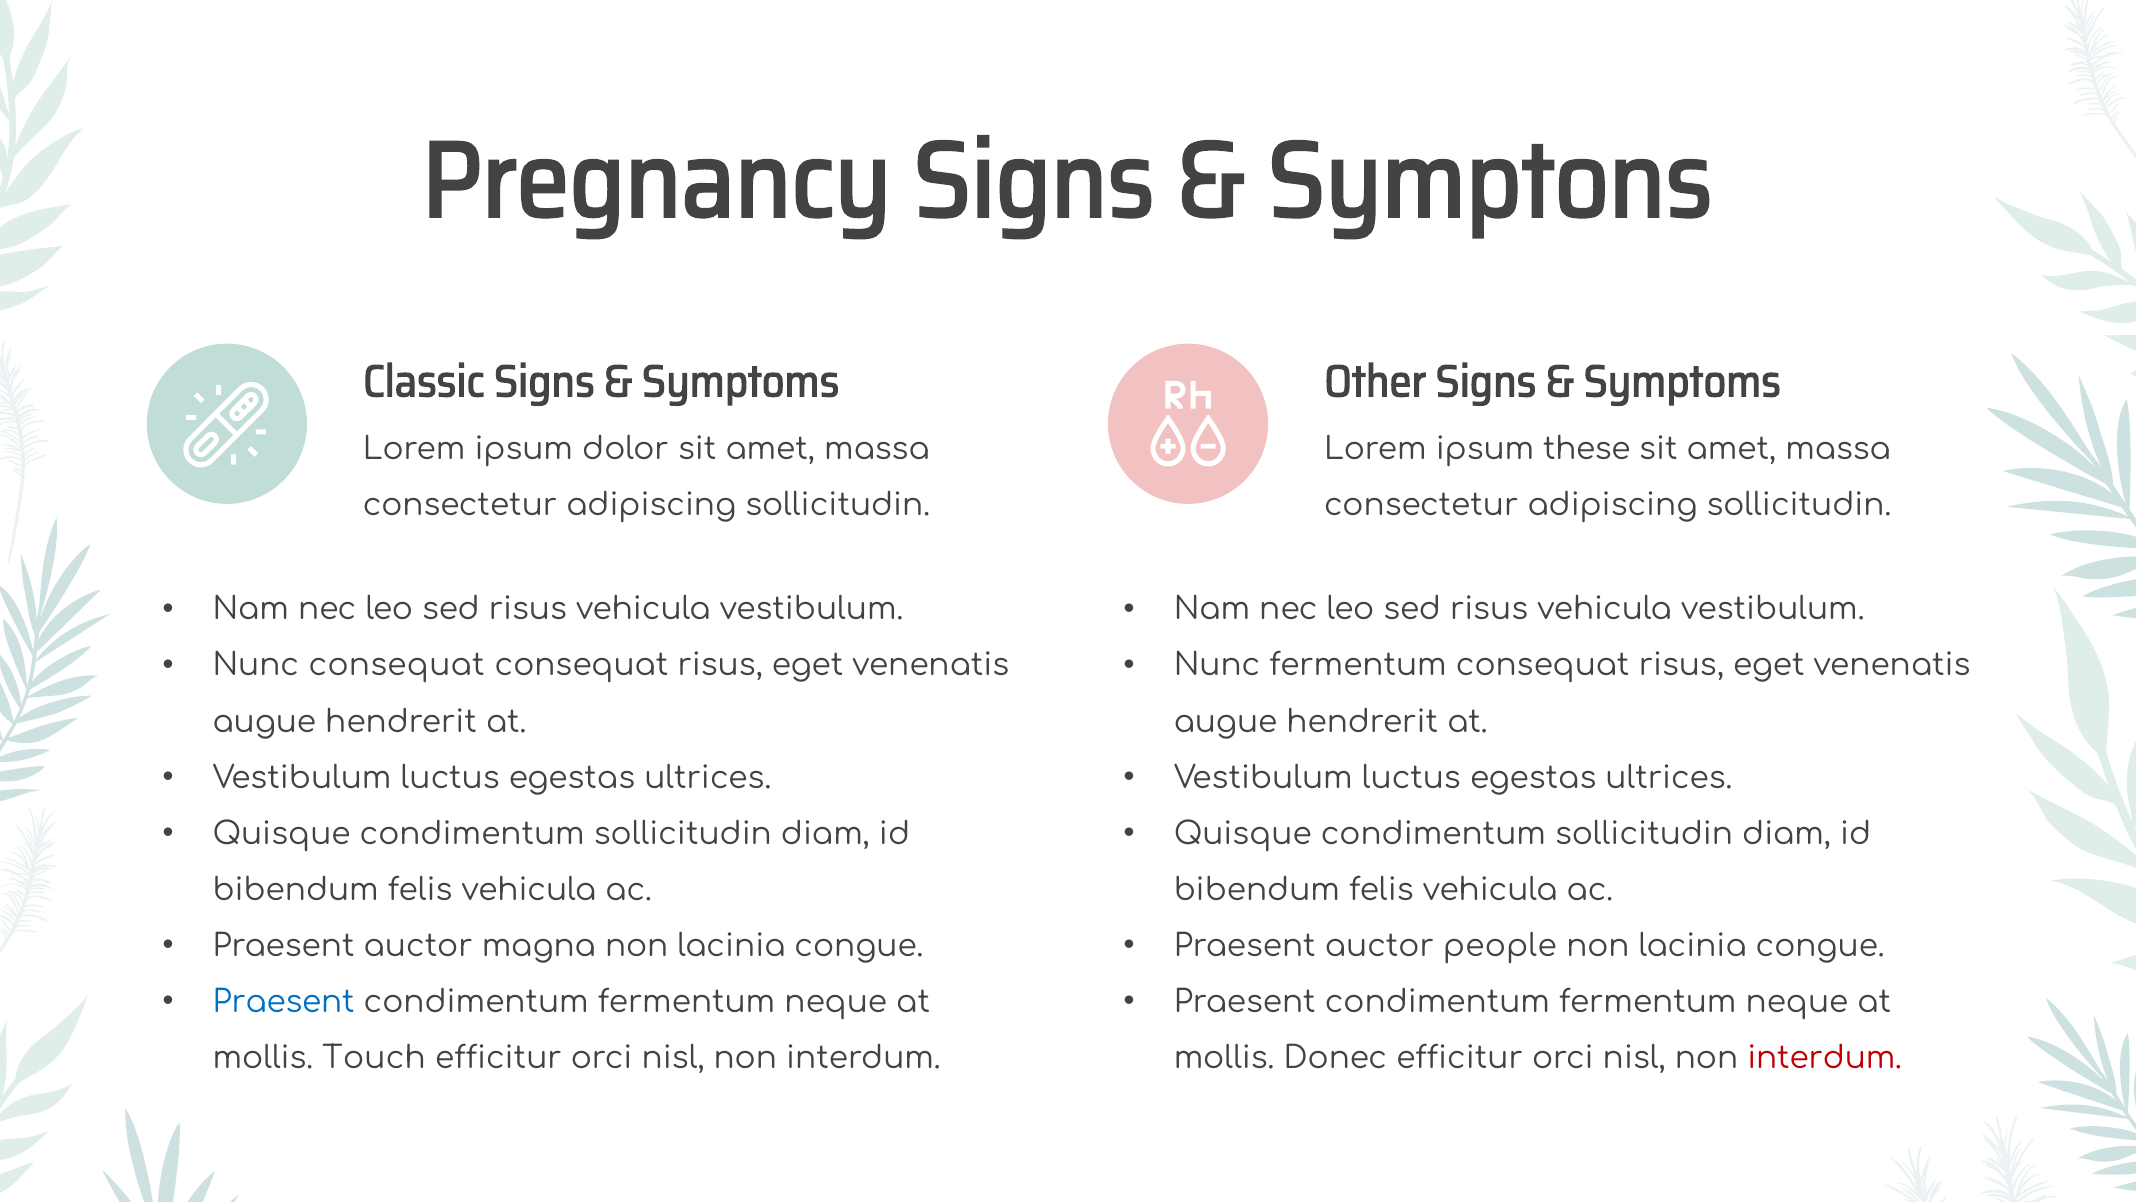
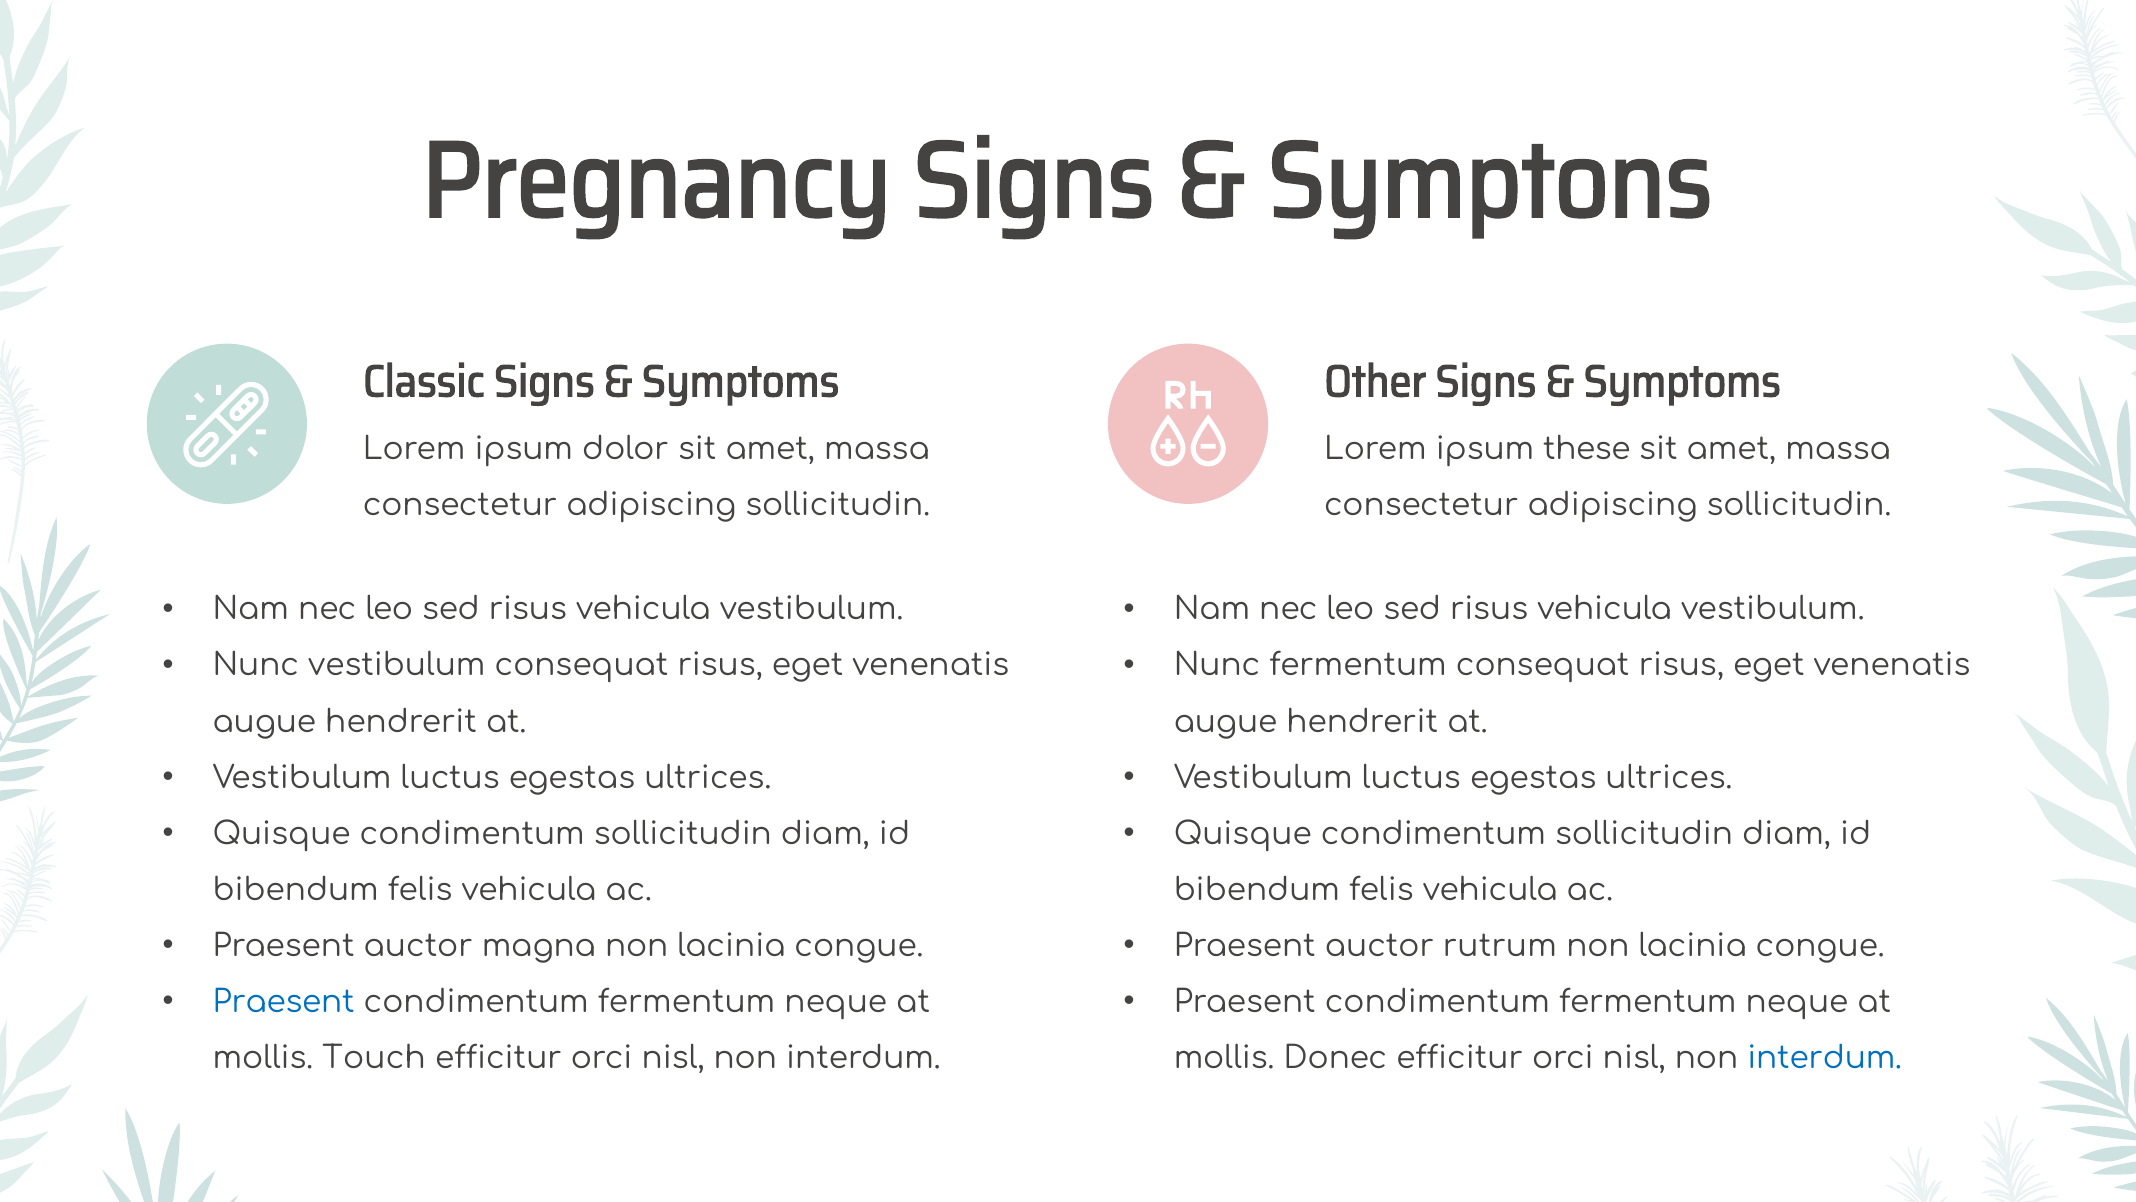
Nunc consequat: consequat -> vestibulum
people: people -> rutrum
interdum at (1825, 1058) colour: red -> blue
